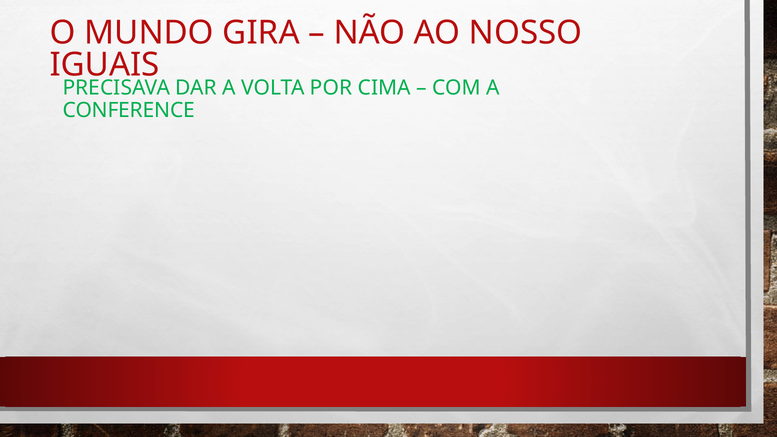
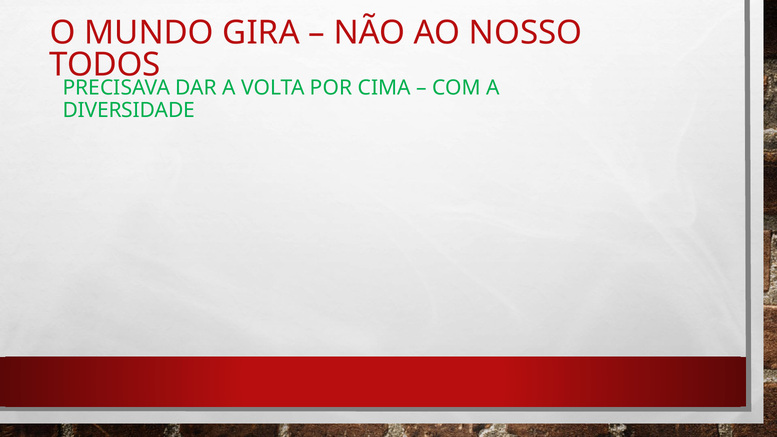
IGUAIS: IGUAIS -> TODOS
CONFERENCE: CONFERENCE -> DIVERSIDADE
